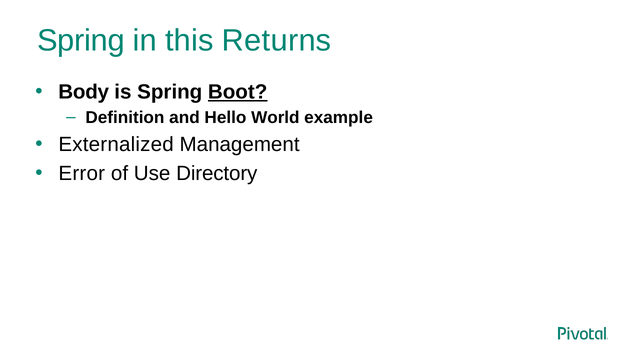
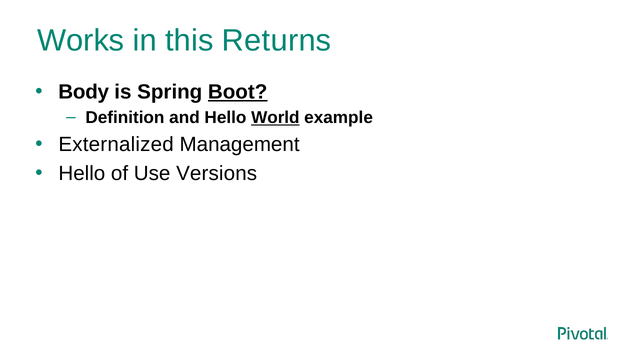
Spring at (81, 41): Spring -> Works
World underline: none -> present
Error at (82, 173): Error -> Hello
Directory: Directory -> Versions
